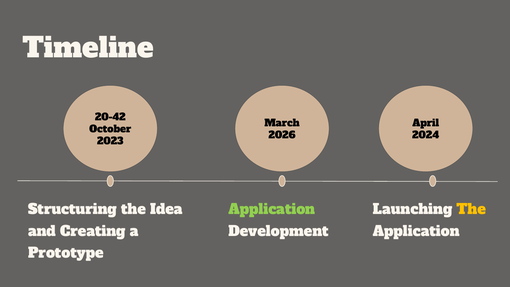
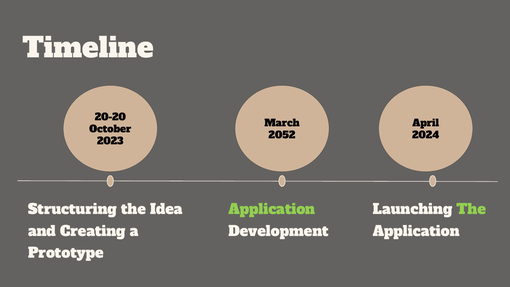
20-42: 20-42 -> 20-20
2026: 2026 -> 2052
The at (471, 210) colour: yellow -> light green
